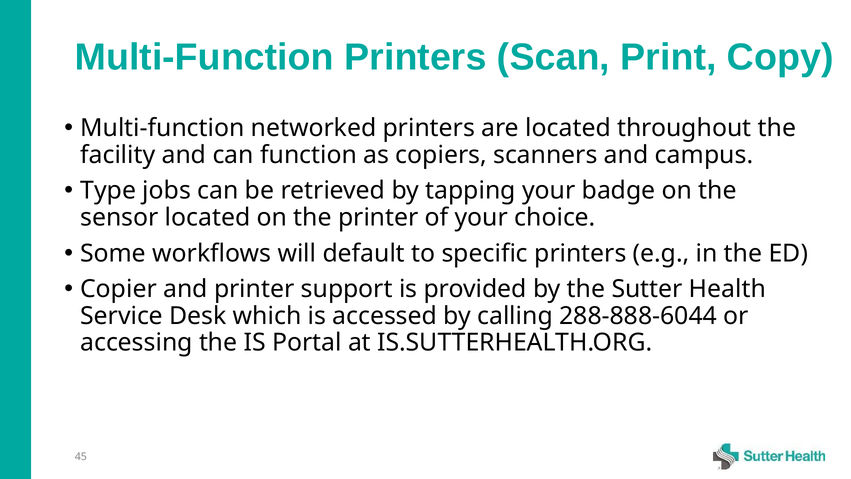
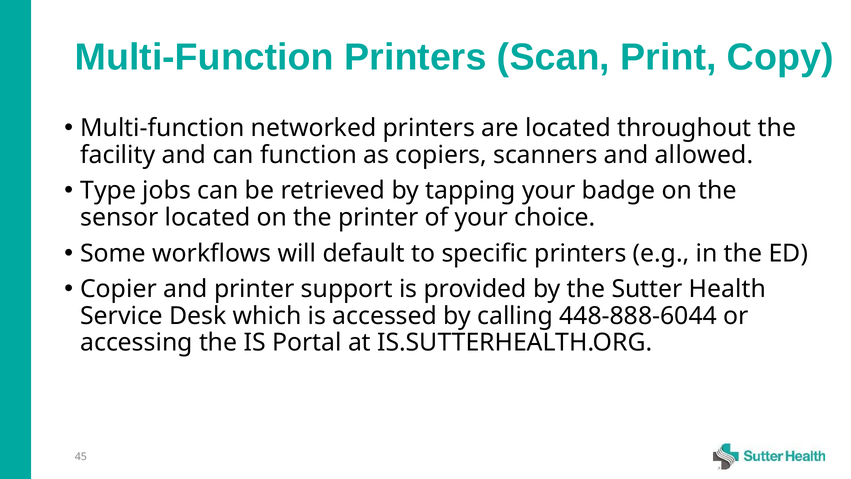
campus: campus -> allowed
288-888-6044: 288-888-6044 -> 448-888-6044
